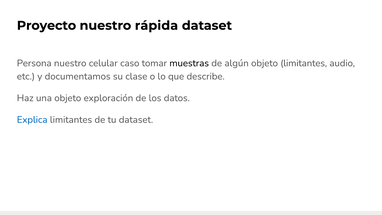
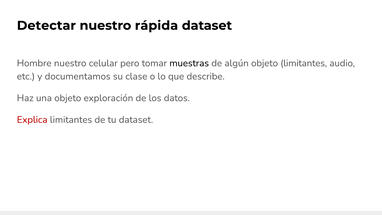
Proyecto: Proyecto -> Detectar
Persona: Persona -> Hombre
caso: caso -> pero
Explica colour: blue -> red
